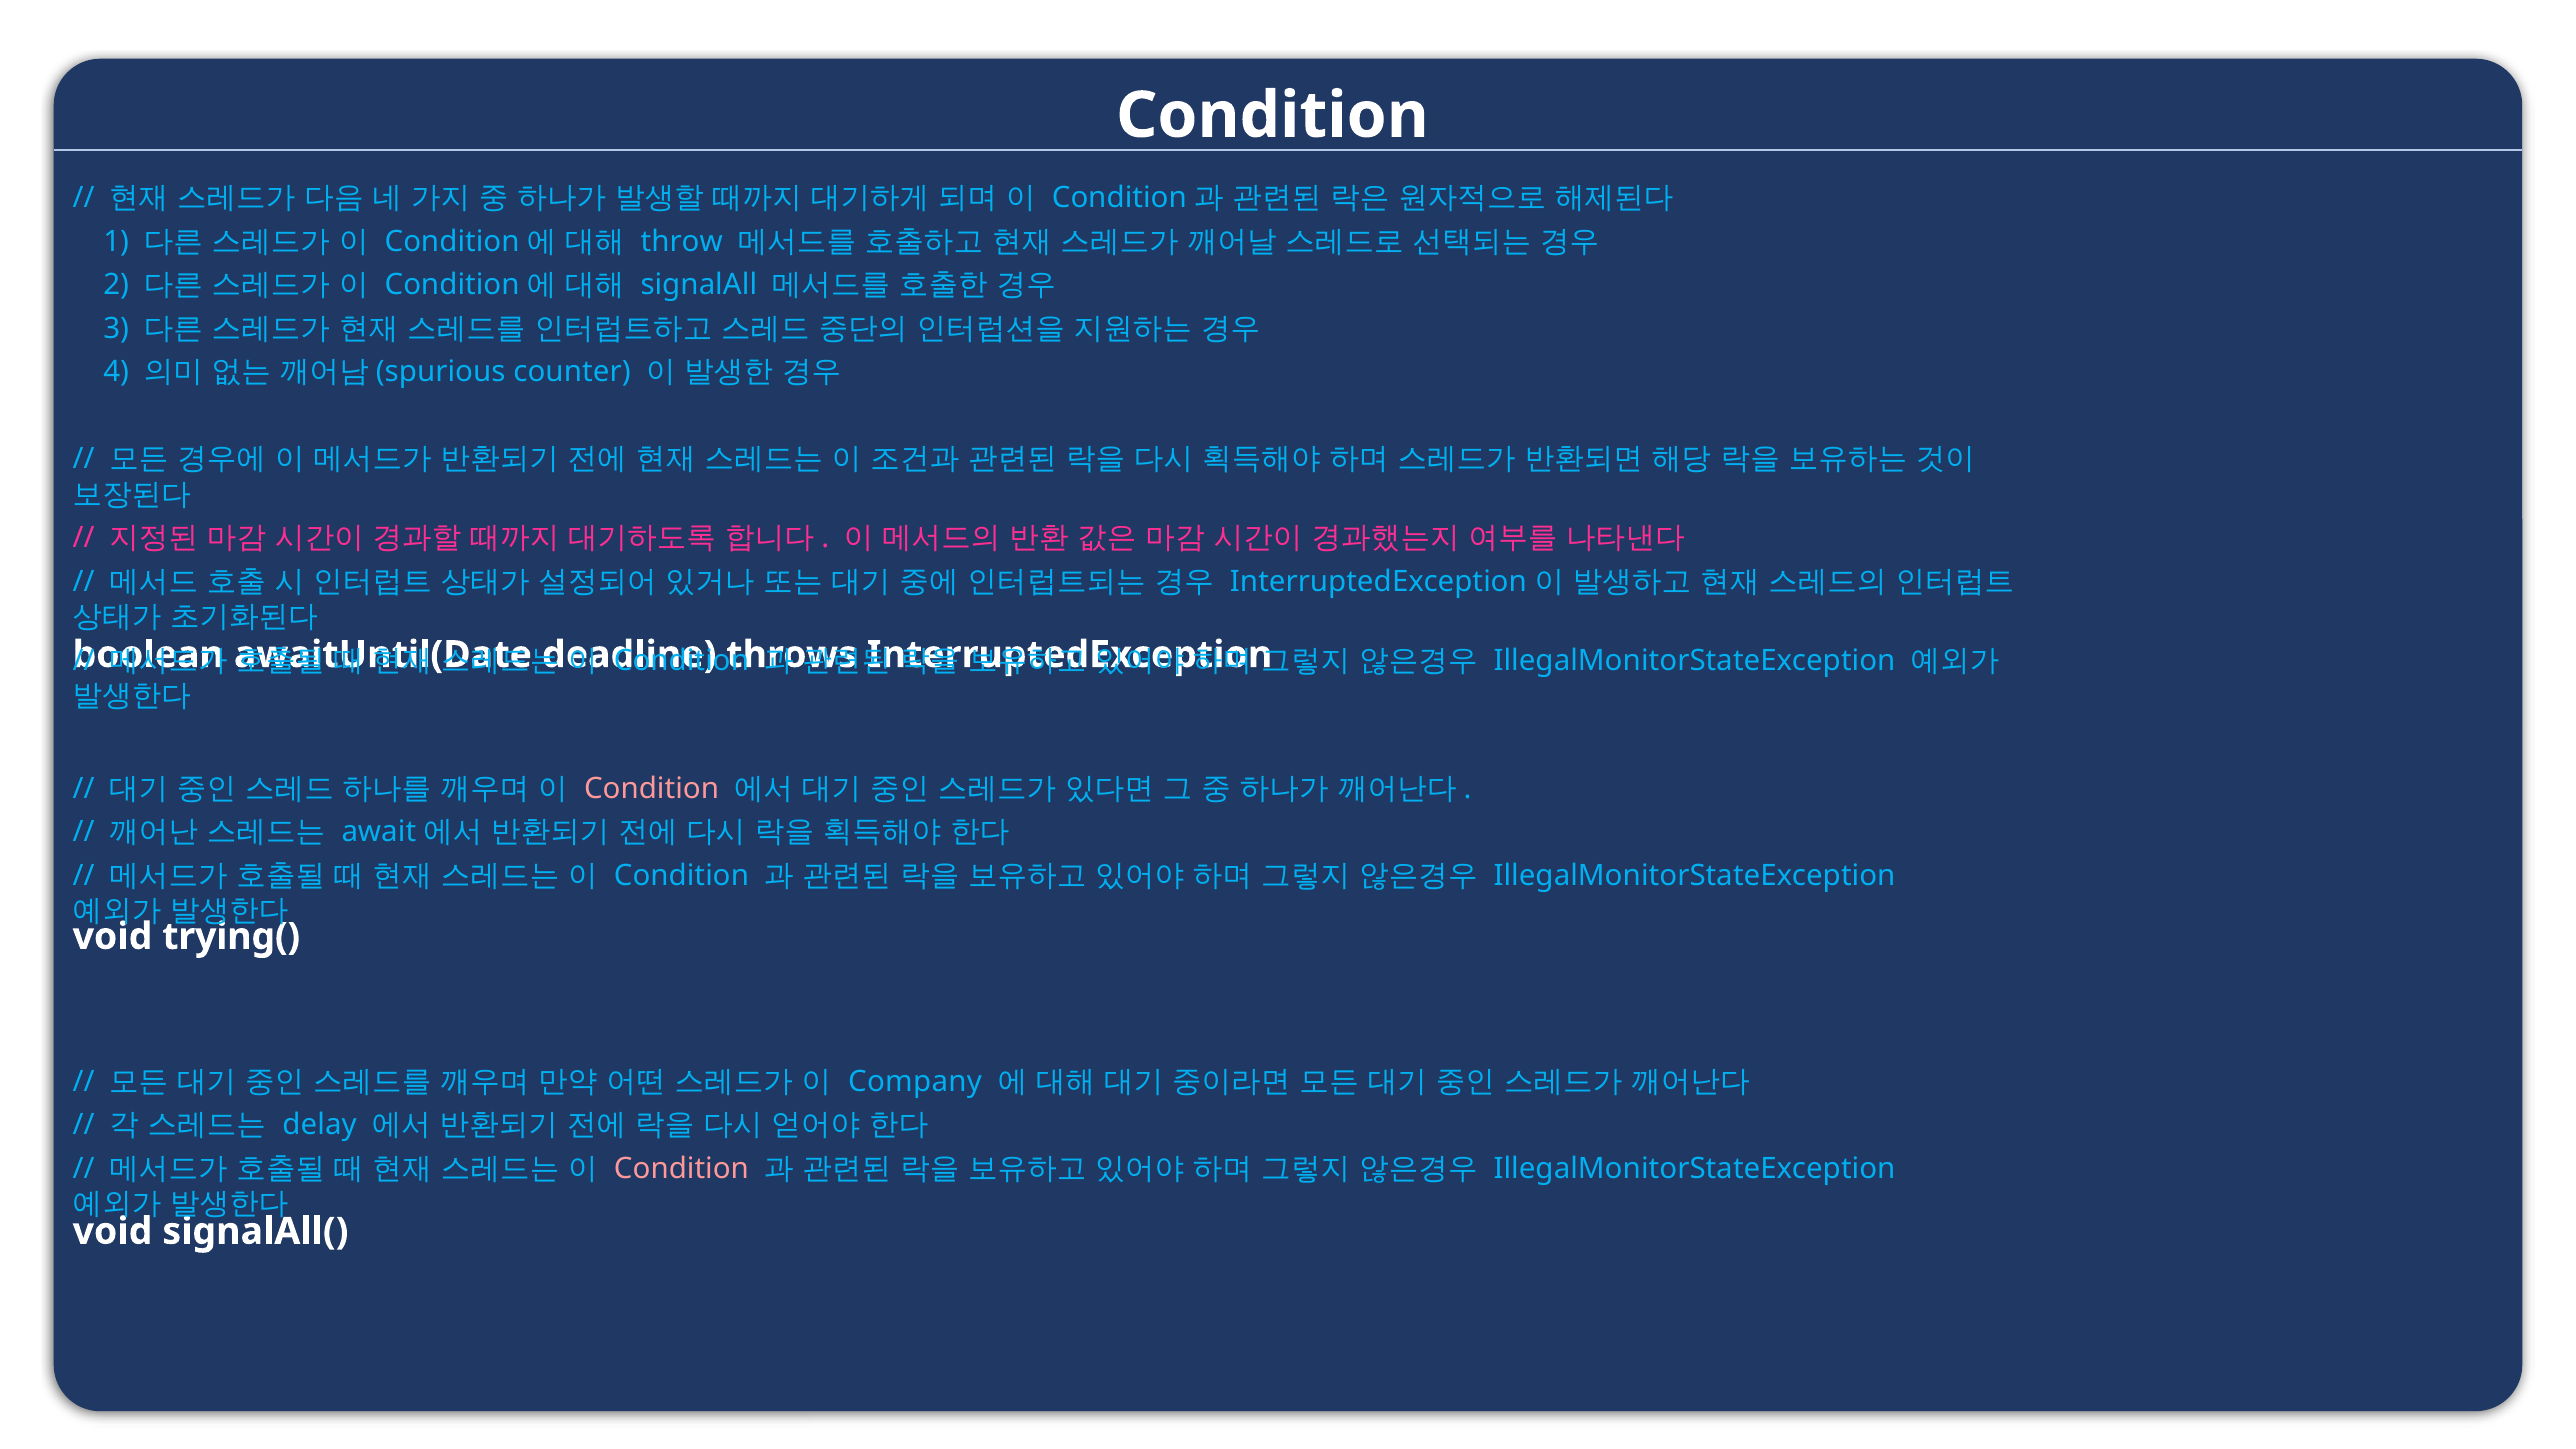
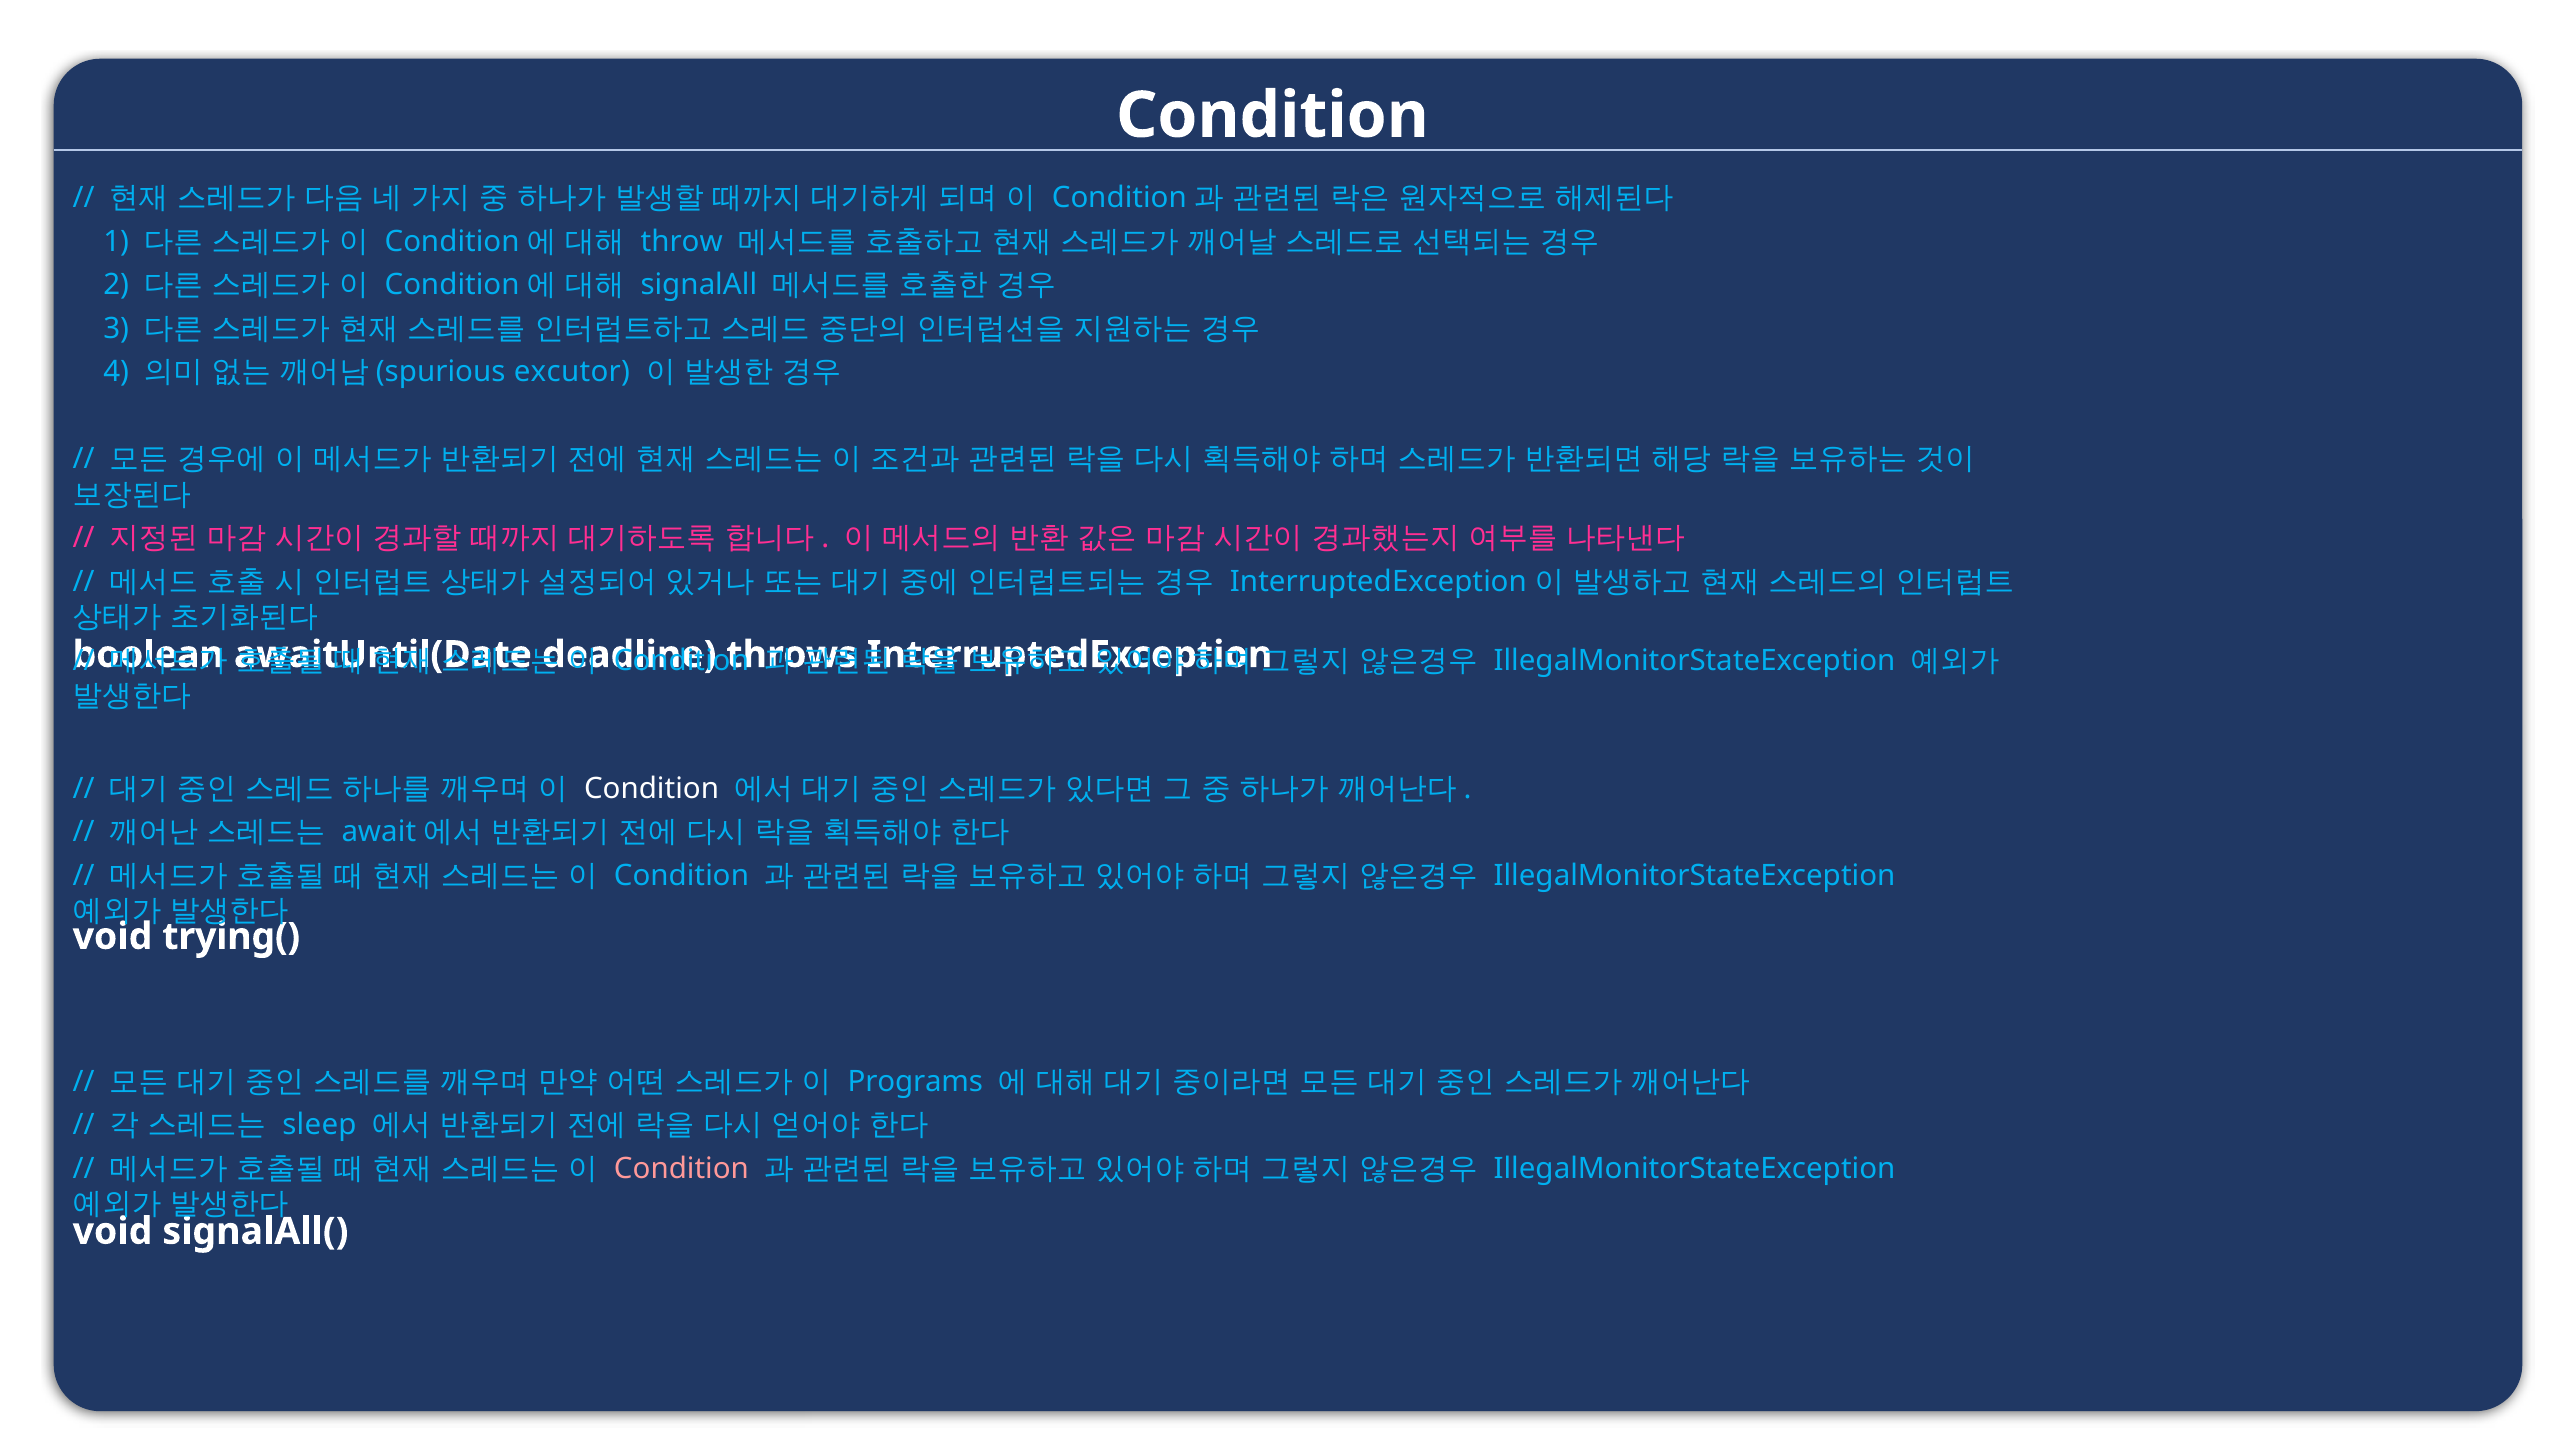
counter: counter -> excutor
Condition at (652, 788) colour: pink -> white
Company: Company -> Programs
delay: delay -> sleep
